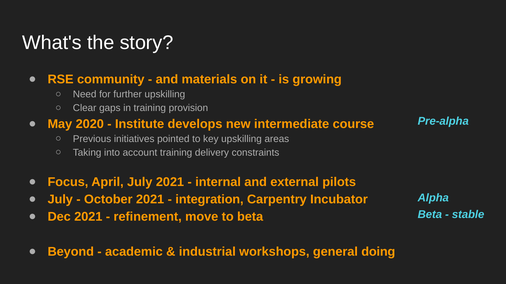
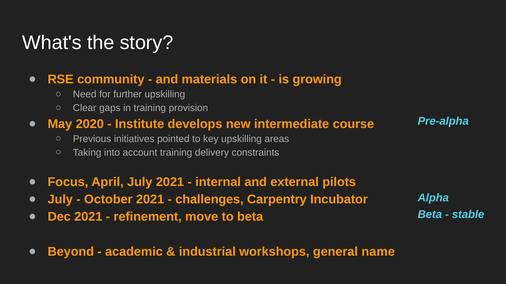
integration: integration -> challenges
doing: doing -> name
